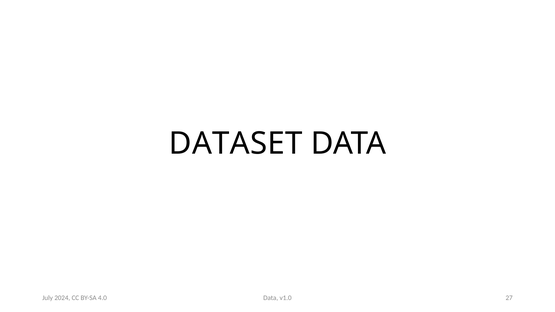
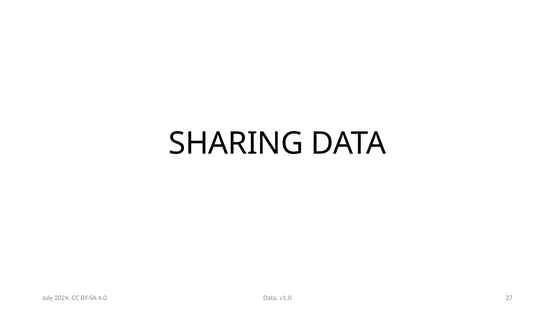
DATASET: DATASET -> SHARING
